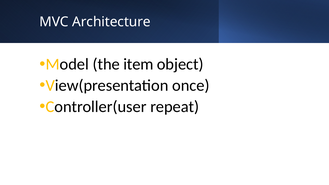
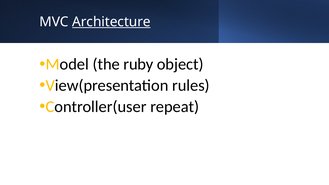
Architecture underline: none -> present
item: item -> ruby
once: once -> rules
